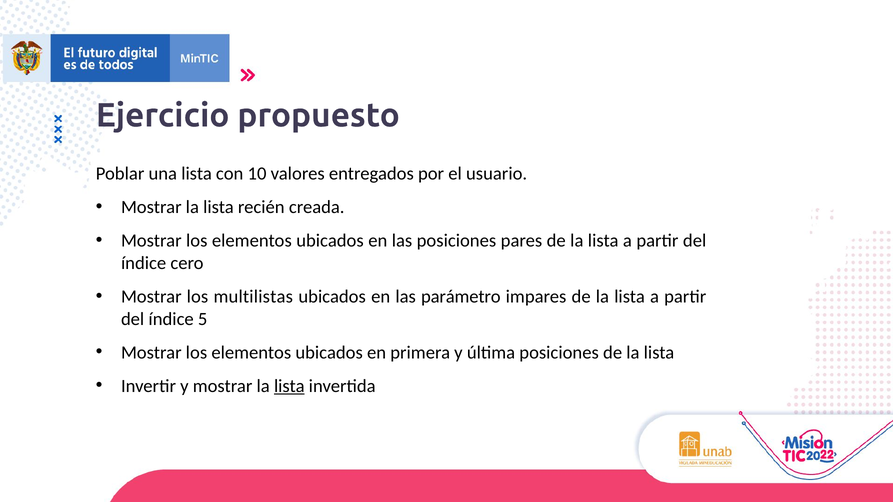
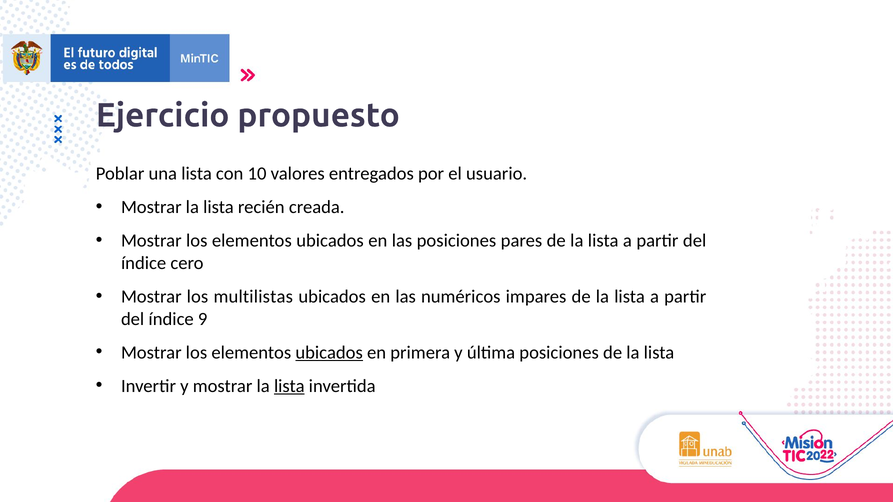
parámetro: parámetro -> numéricos
5: 5 -> 9
ubicados at (329, 353) underline: none -> present
